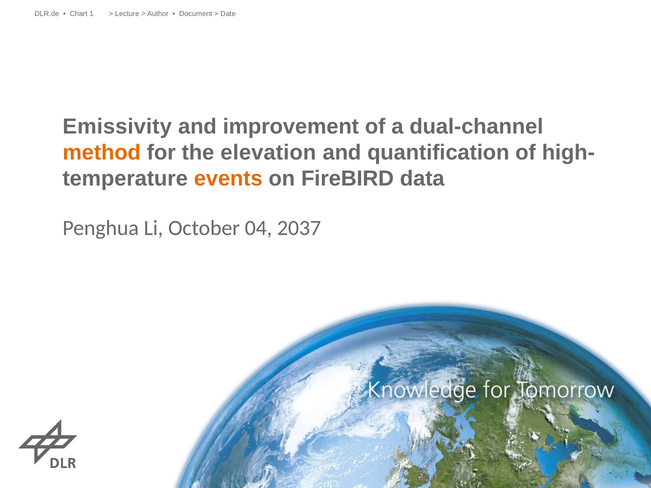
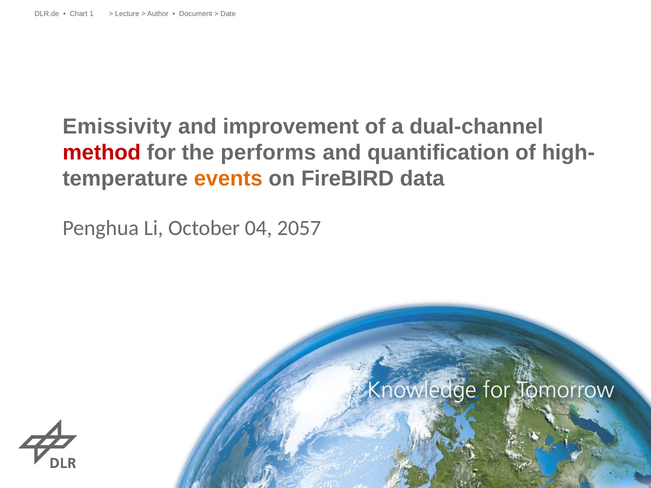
method colour: orange -> red
elevation: elevation -> performs
2037: 2037 -> 2057
